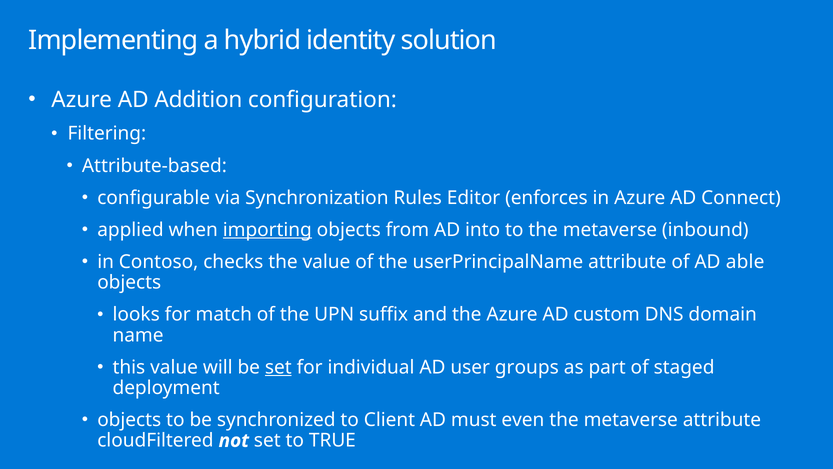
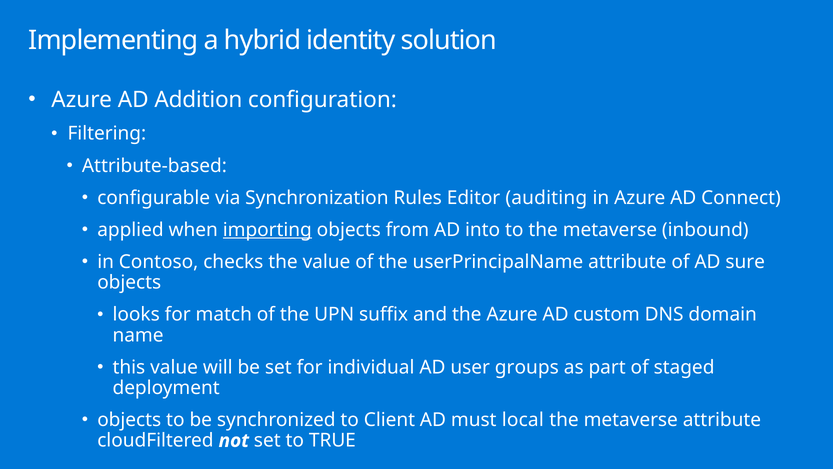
enforces: enforces -> auditing
able: able -> sure
set at (278, 367) underline: present -> none
even: even -> local
